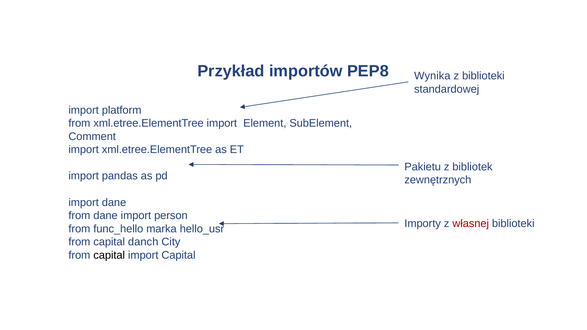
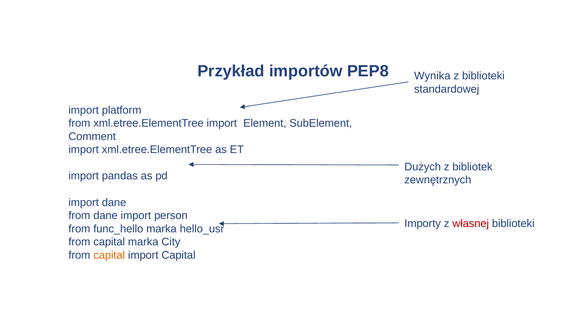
Pakietu: Pakietu -> Dużych
capital danch: danch -> marka
capital at (109, 255) colour: black -> orange
